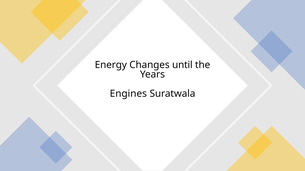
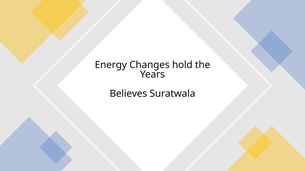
until: until -> hold
Engines: Engines -> Believes
